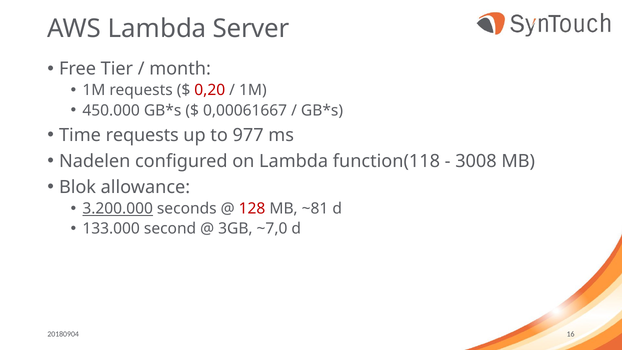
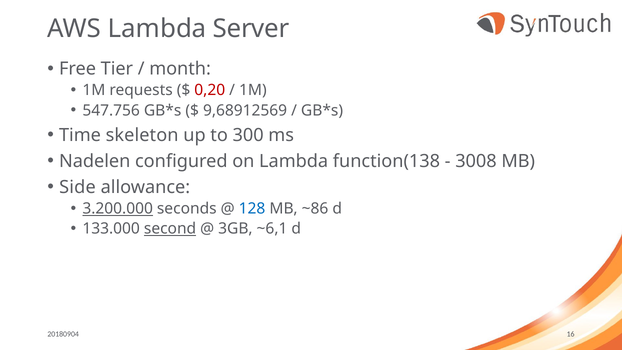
450.000: 450.000 -> 547.756
0,00061667: 0,00061667 -> 9,68912569
Time requests: requests -> skeleton
977: 977 -> 300
function(118: function(118 -> function(138
Blok: Blok -> Side
128 colour: red -> blue
~81: ~81 -> ~86
second underline: none -> present
~7,0: ~7,0 -> ~6,1
